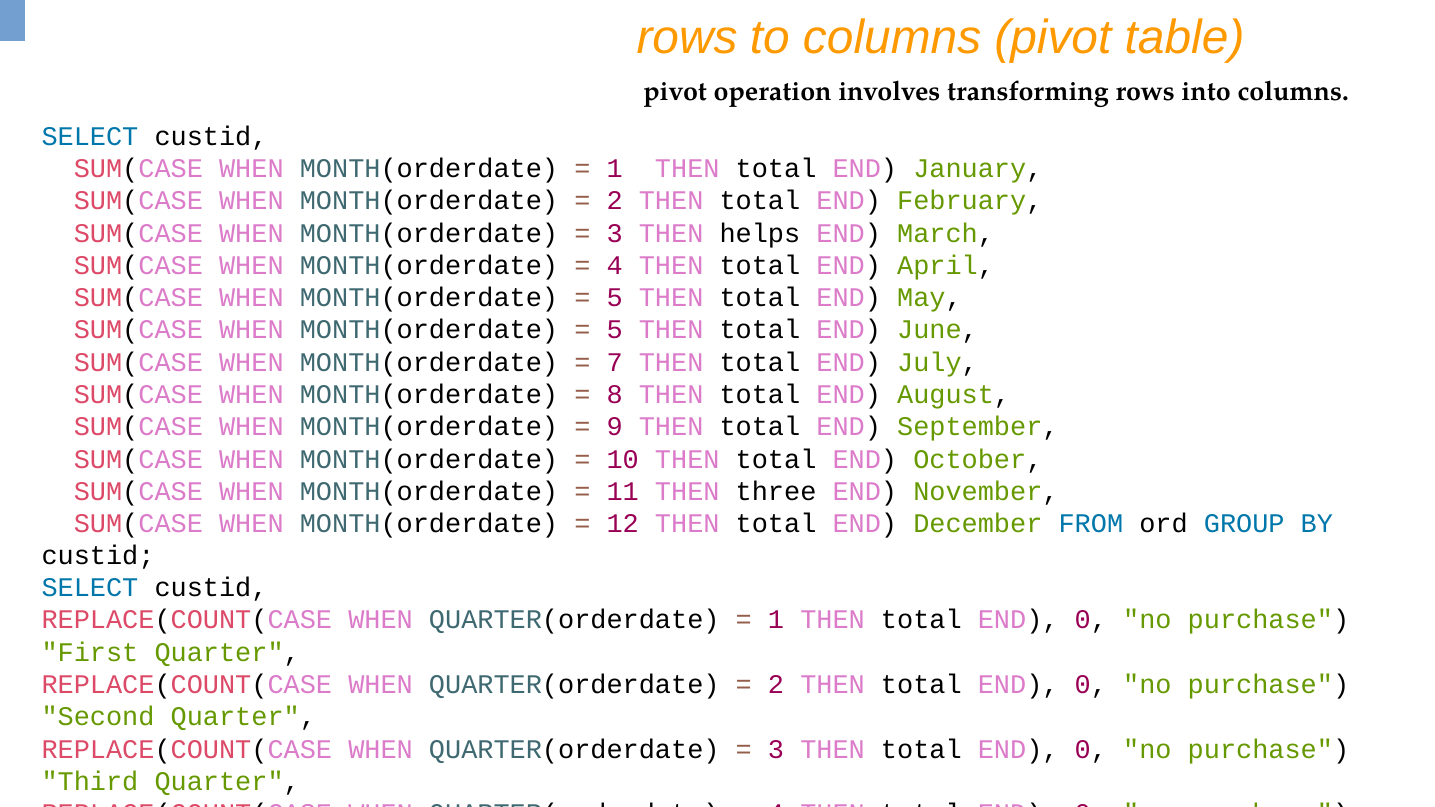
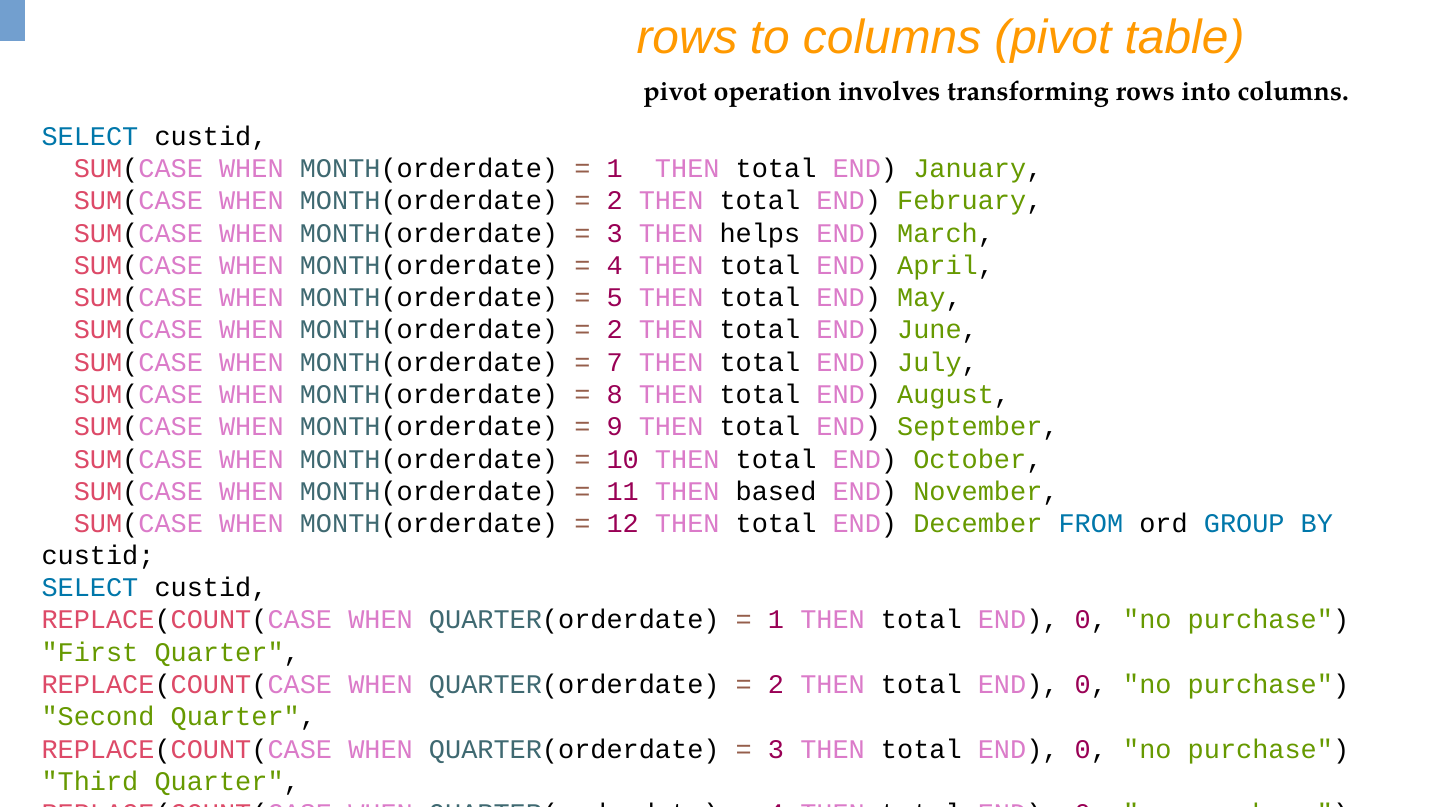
5 at (615, 330): 5 -> 2
three: three -> based
